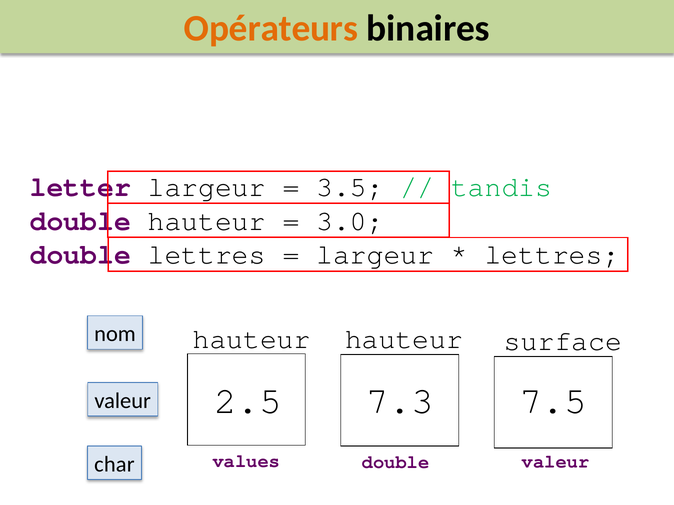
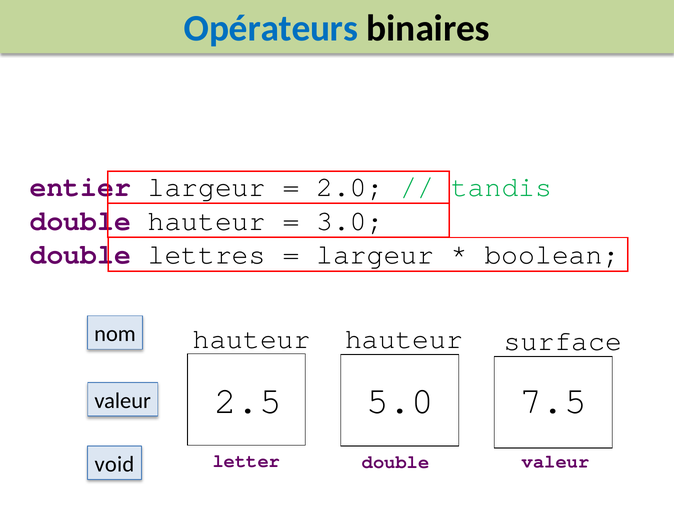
Opérateurs colour: orange -> blue
letter: letter -> entier
3.5: 3.5 -> 2.0
lettres at (552, 255): lettres -> boolean
7.3: 7.3 -> 5.0
values: values -> letter
char: char -> void
